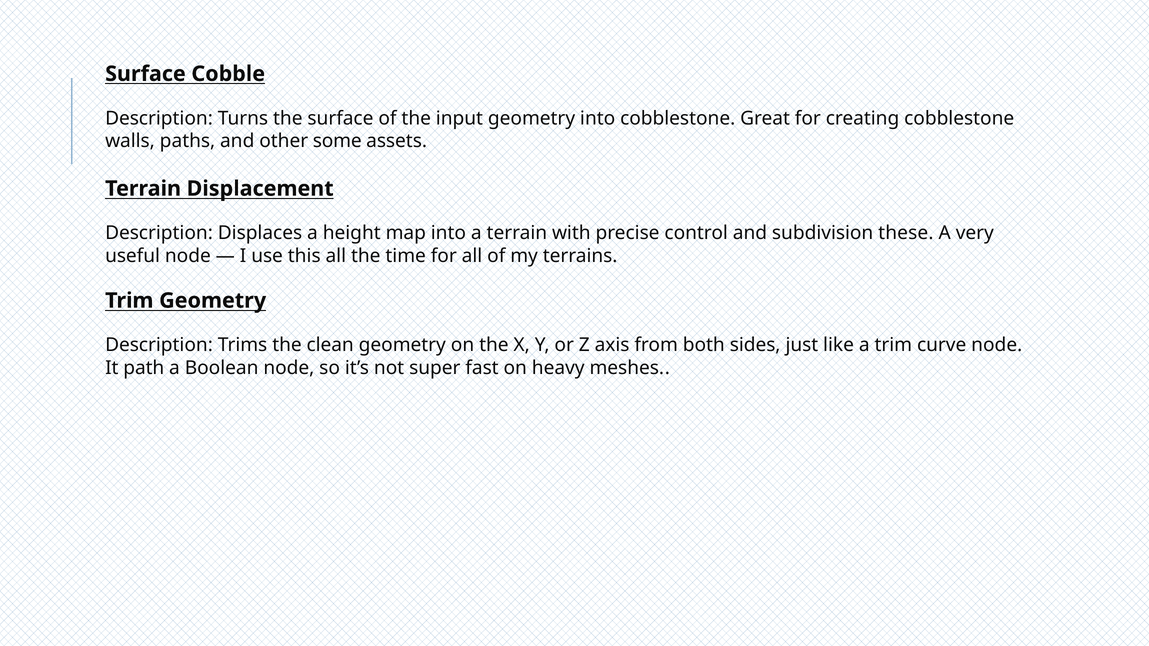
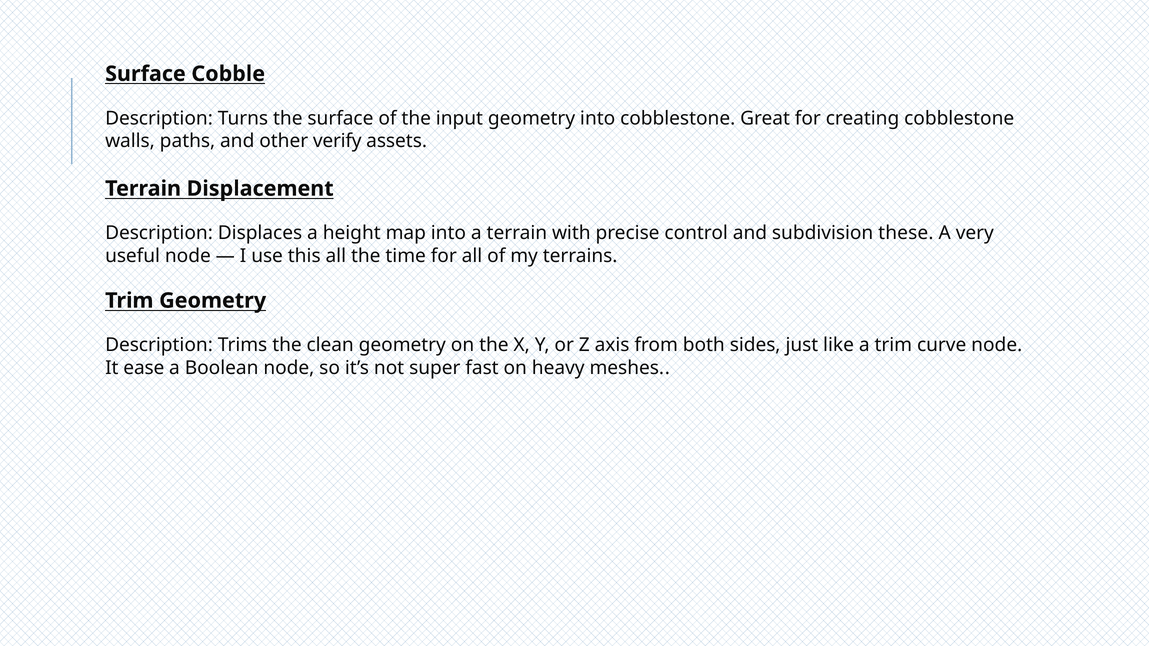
some: some -> verify
path: path -> ease
